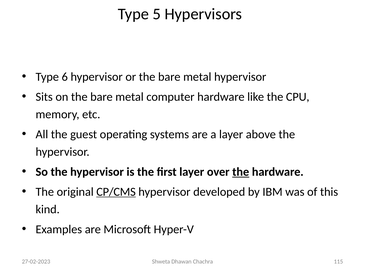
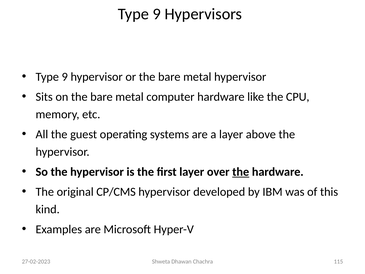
5 at (157, 14): 5 -> 9
6 at (65, 77): 6 -> 9
CP/CMS underline: present -> none
